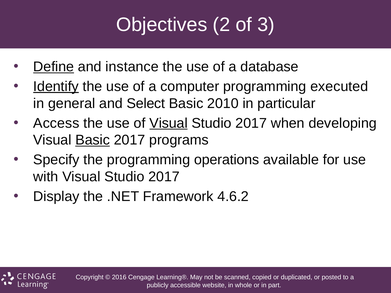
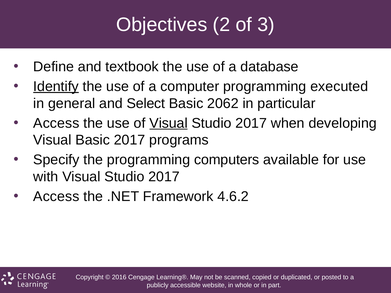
Define underline: present -> none
instance: instance -> textbook
2010: 2010 -> 2062
Basic at (93, 140) underline: present -> none
operations: operations -> computers
Display at (56, 197): Display -> Access
